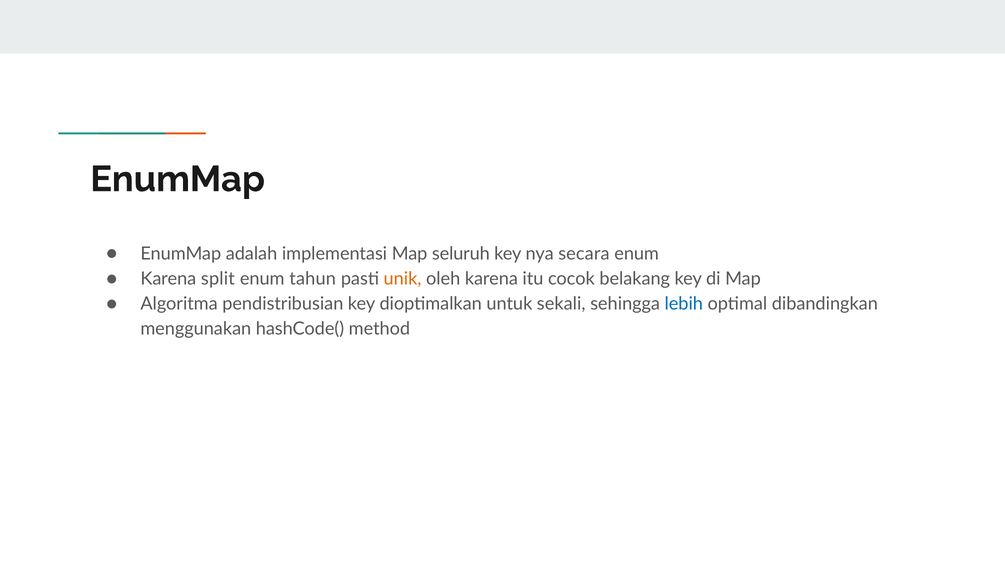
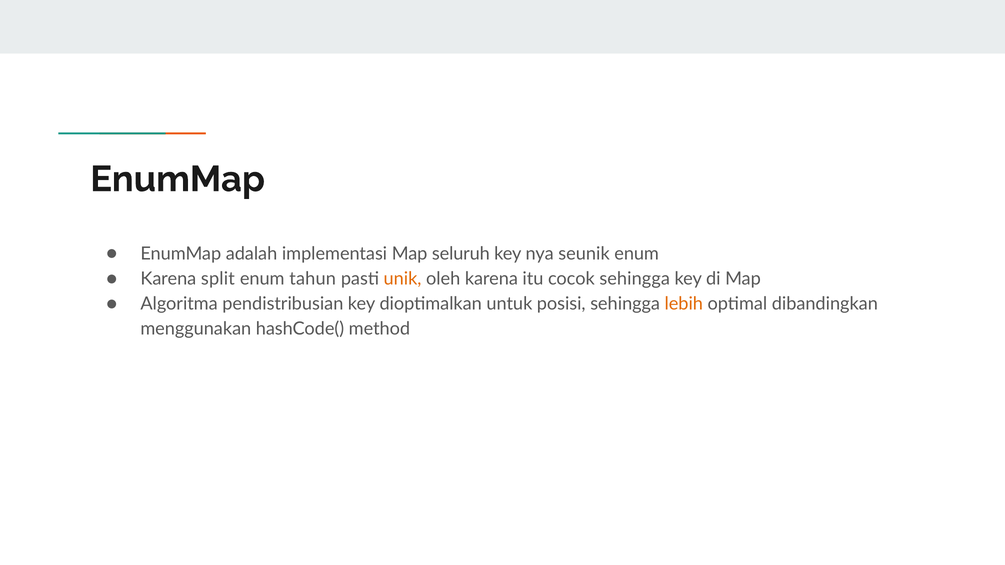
secara: secara -> seunik
cocok belakang: belakang -> sehingga
sekali: sekali -> posisi
lebih colour: blue -> orange
